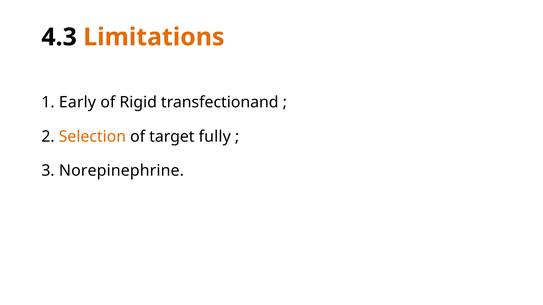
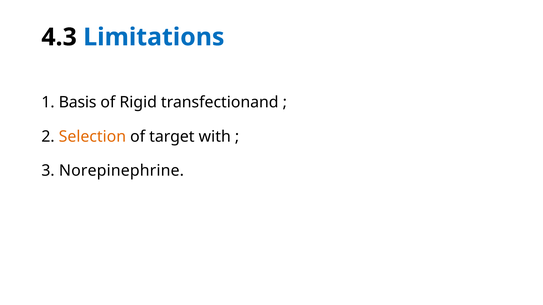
Limitations colour: orange -> blue
Early: Early -> Basis
fully: fully -> with
